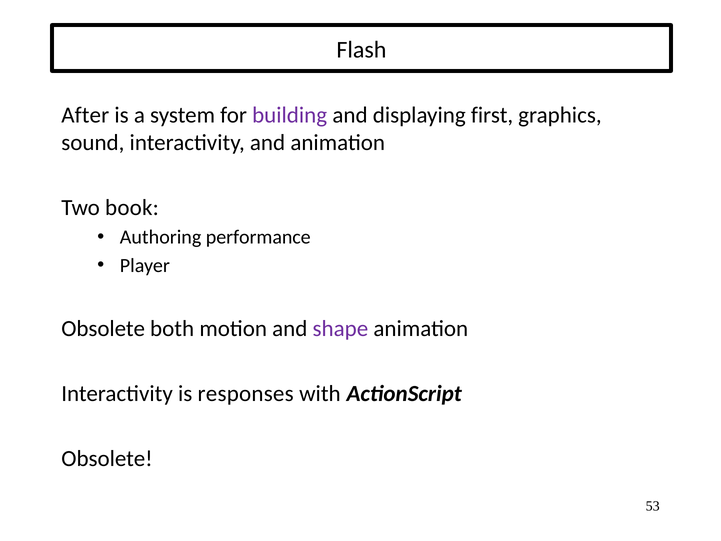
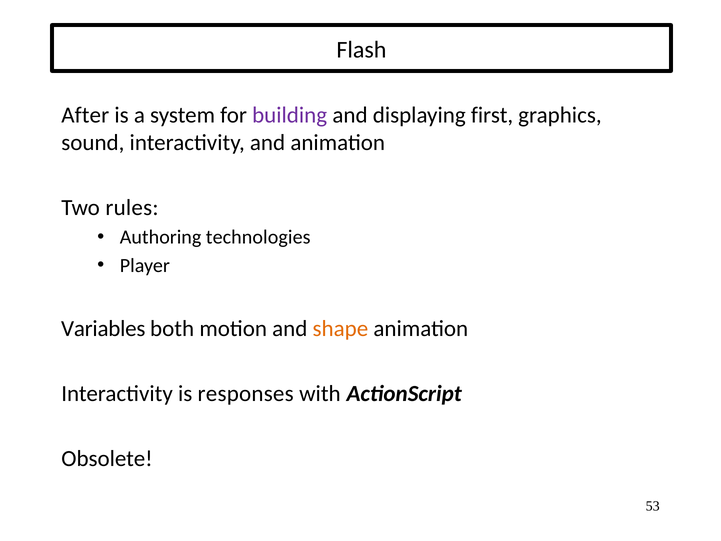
book: book -> rules
performance: performance -> technologies
Obsolete at (103, 329): Obsolete -> Variables
shape colour: purple -> orange
